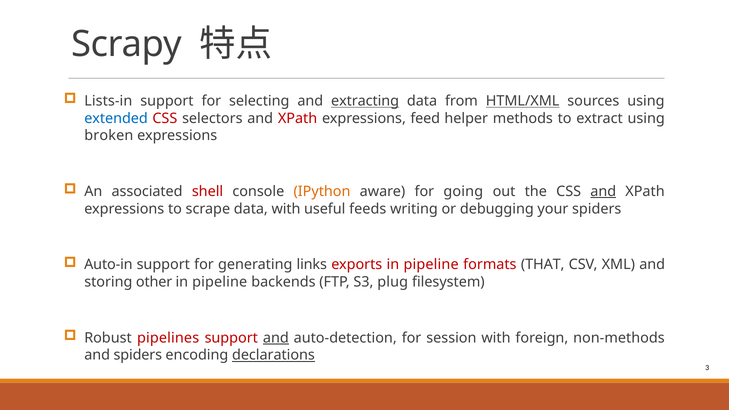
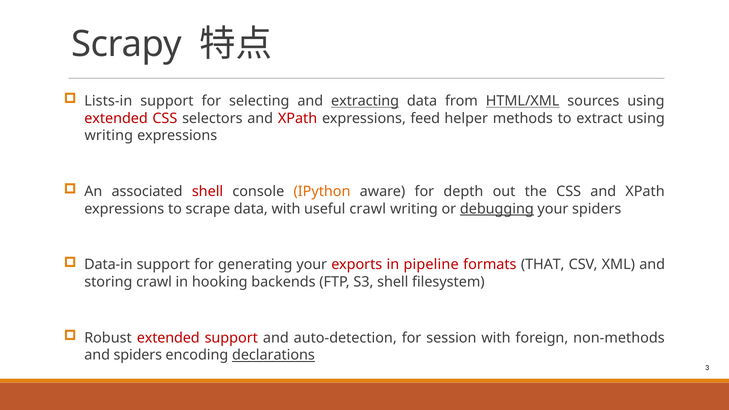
extended at (116, 118) colour: blue -> red
broken at (109, 136): broken -> writing
going: going -> depth
and at (603, 192) underline: present -> none
useful feeds: feeds -> crawl
debugging underline: none -> present
Auto-in: Auto-in -> Data-in
generating links: links -> your
storing other: other -> crawl
pipeline at (220, 282): pipeline -> hooking
S3 plug: plug -> shell
Robust pipelines: pipelines -> extended
and at (276, 338) underline: present -> none
